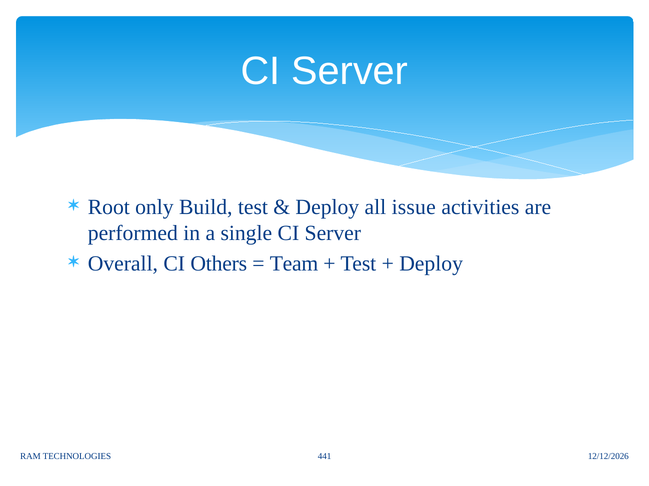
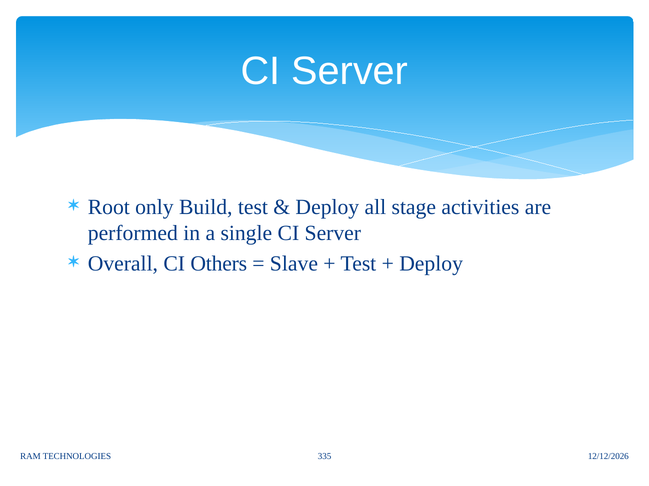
issue: issue -> stage
Team: Team -> Slave
441: 441 -> 335
